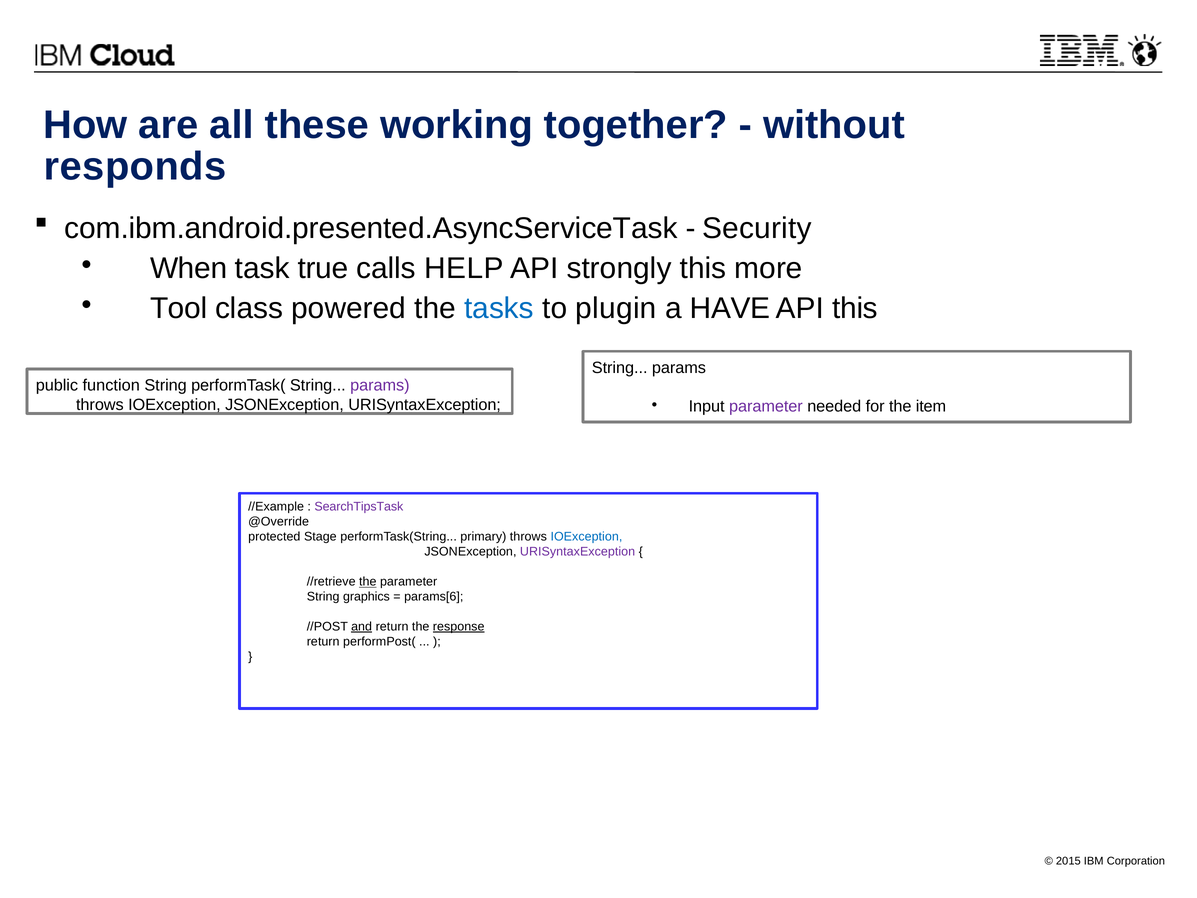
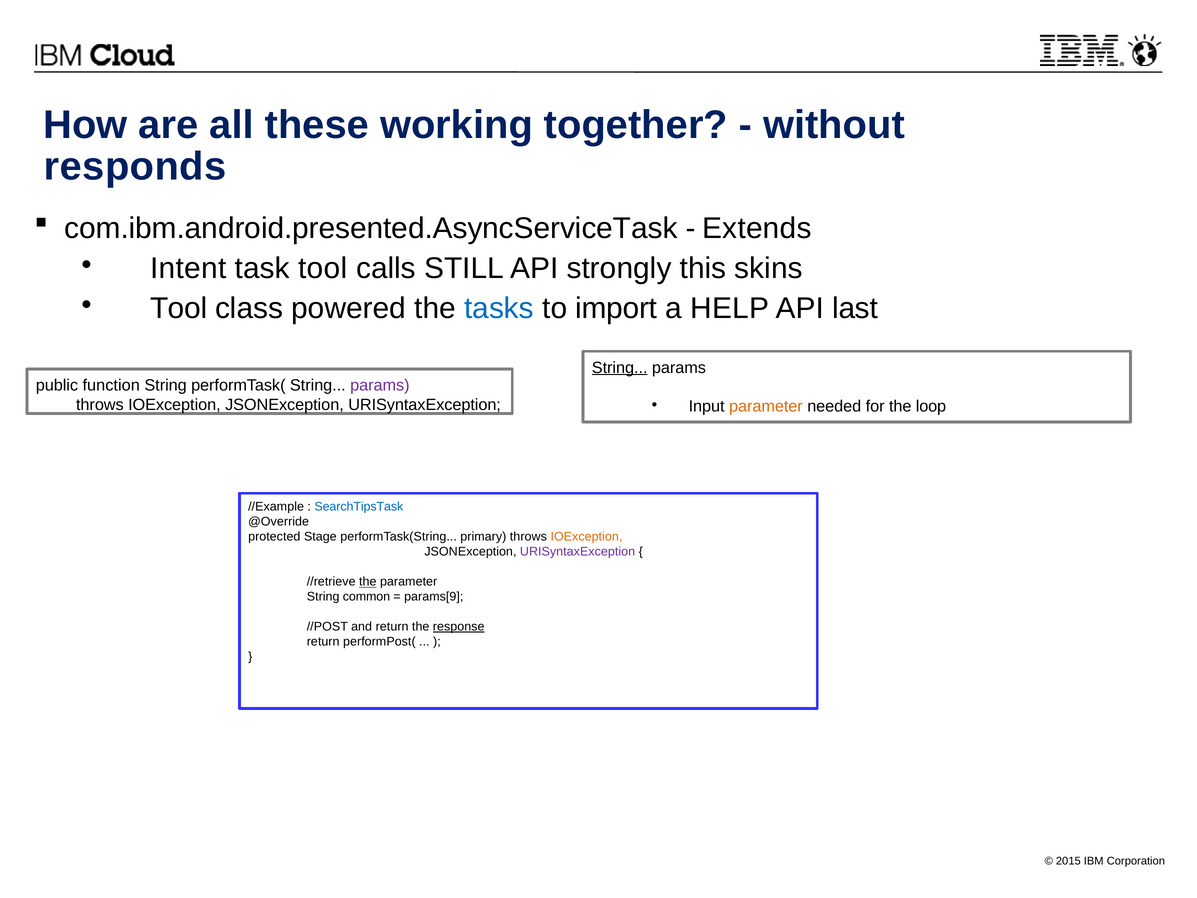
Security: Security -> Extends
When: When -> Intent
task true: true -> tool
HELP: HELP -> STILL
more: more -> skins
plugin: plugin -> import
HAVE: HAVE -> HELP
API this: this -> last
String at (620, 368) underline: none -> present
parameter at (766, 407) colour: purple -> orange
item: item -> loop
SearchTipsTask colour: purple -> blue
IOException at (586, 537) colour: blue -> orange
graphics: graphics -> common
params[6: params[6 -> params[9
and underline: present -> none
